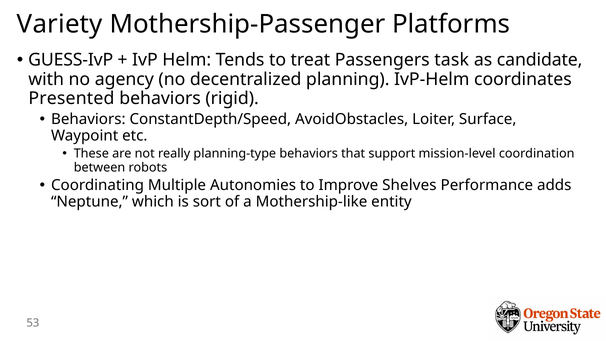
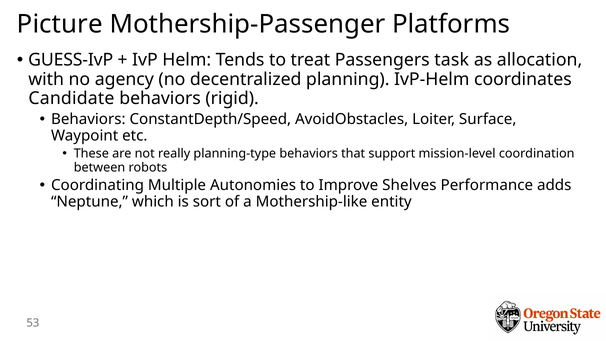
Variety: Variety -> Picture
candidate: candidate -> allocation
Presented: Presented -> Candidate
